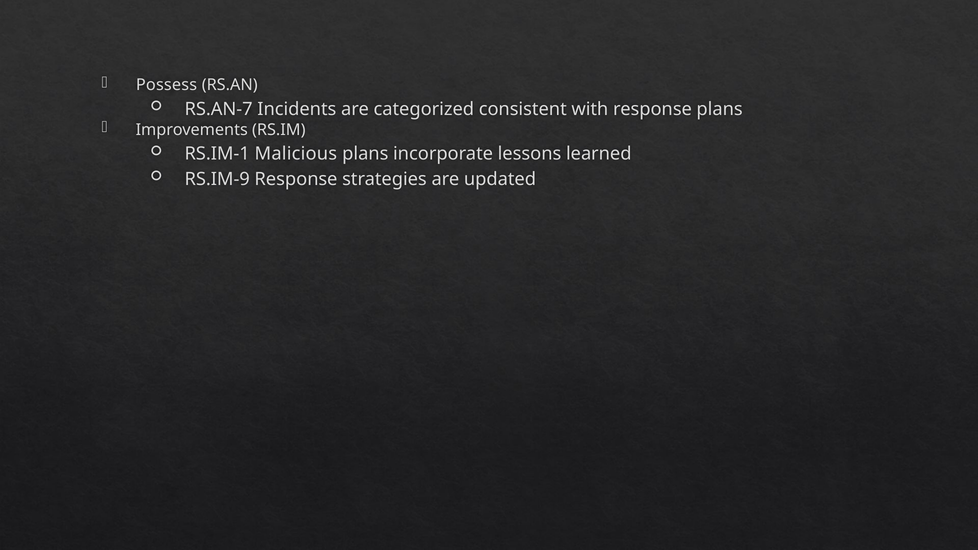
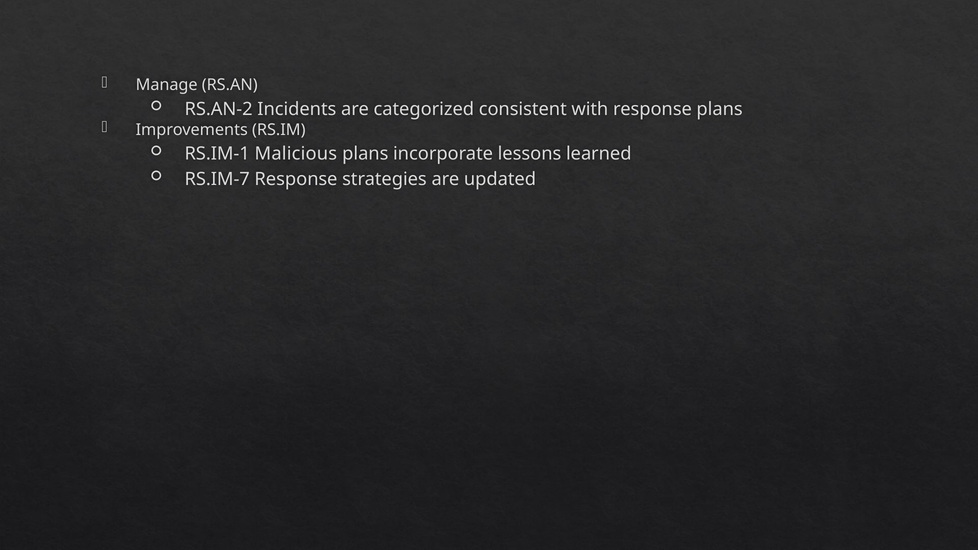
Possess: Possess -> Manage
RS.AN-7: RS.AN-7 -> RS.AN-2
RS.IM-9: RS.IM-9 -> RS.IM-7
